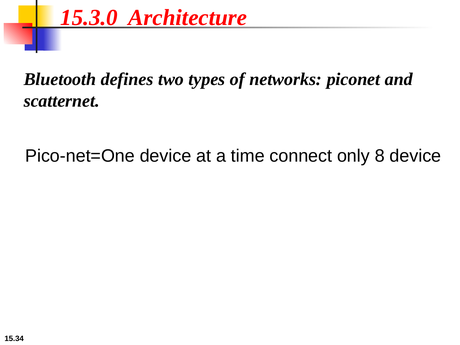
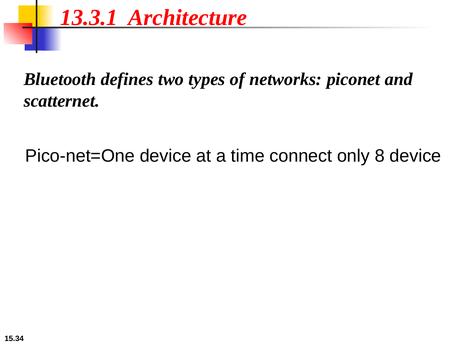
15.3.0: 15.3.0 -> 13.3.1
